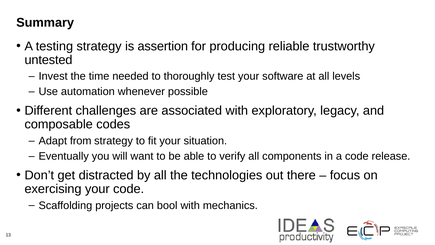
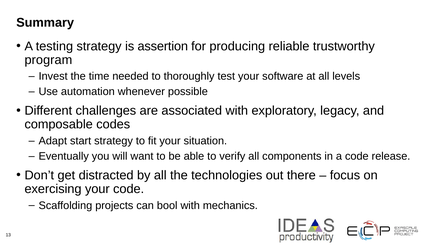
untested: untested -> program
from: from -> start
